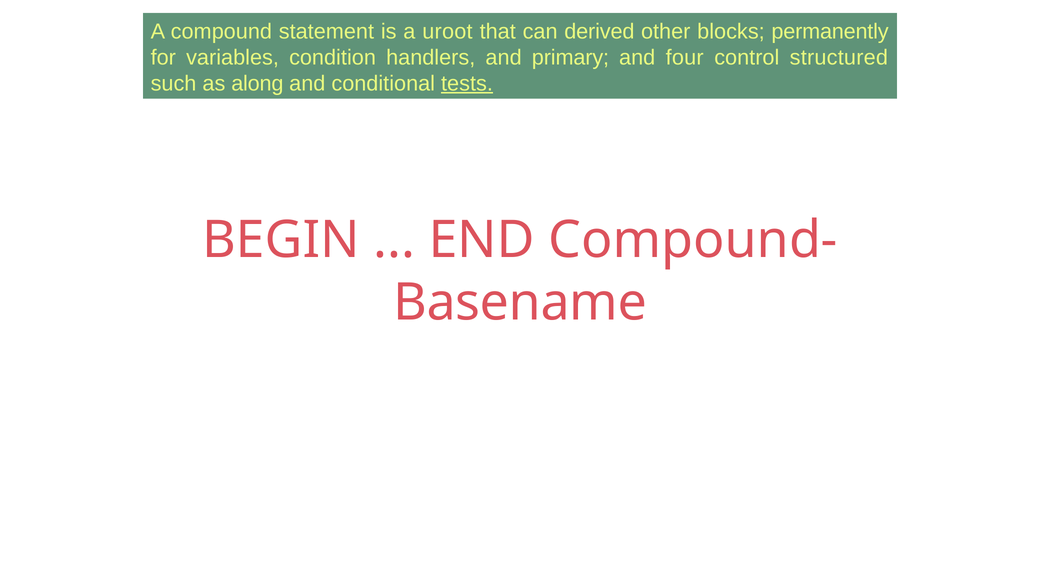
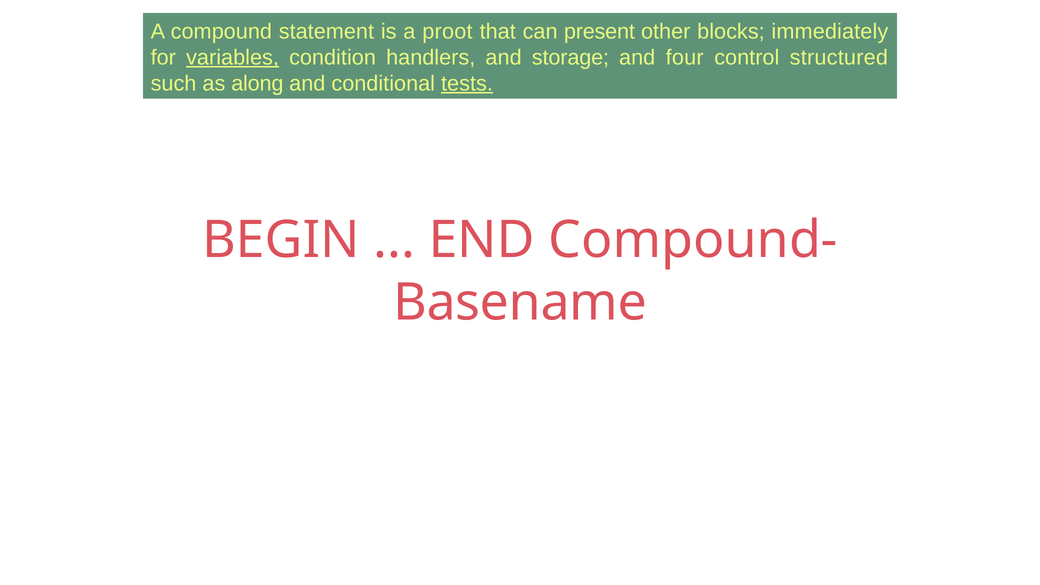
uroot: uroot -> proot
derived: derived -> present
permanently: permanently -> immediately
variables underline: none -> present
primary: primary -> storage
